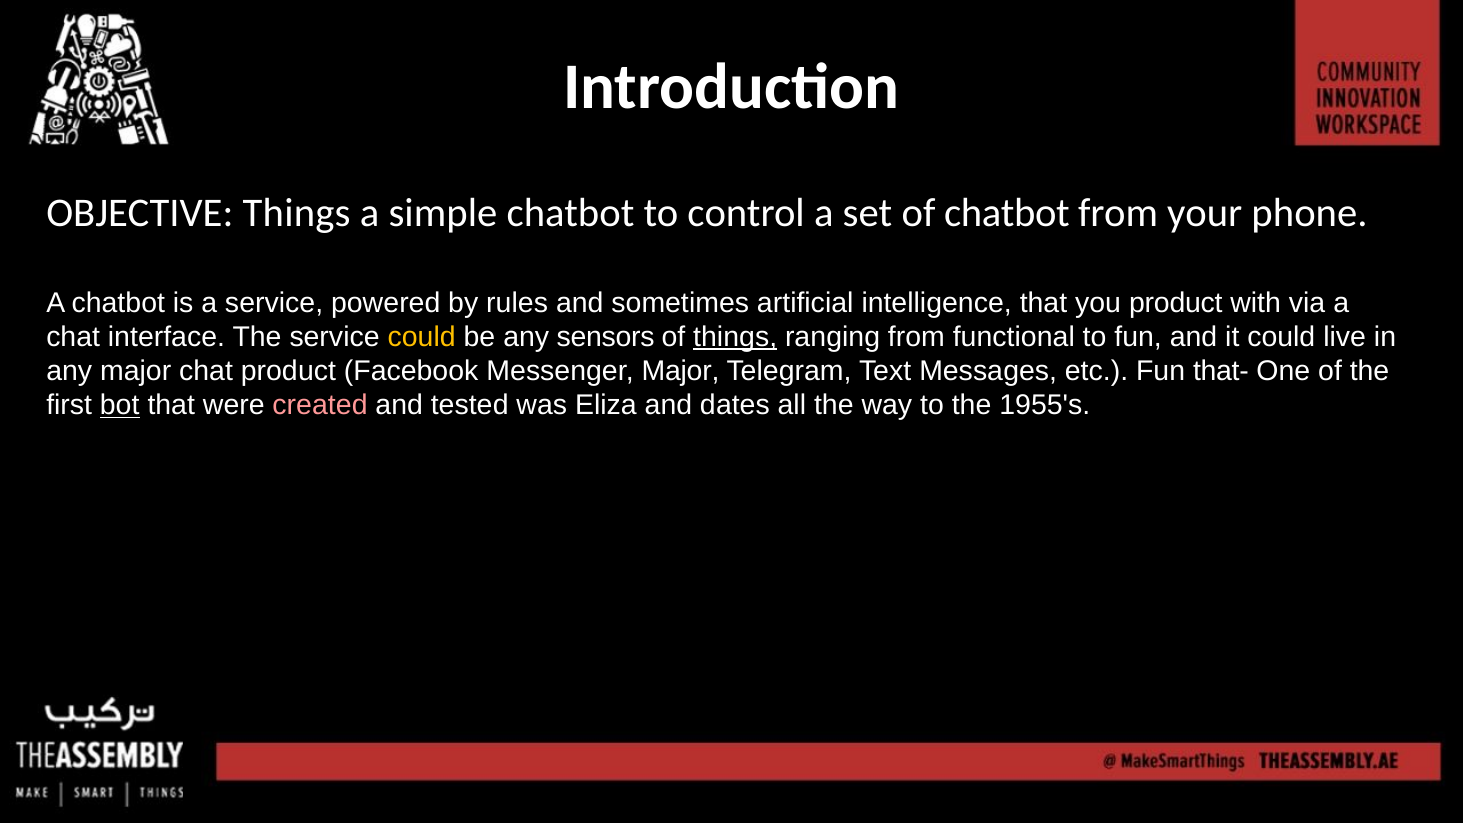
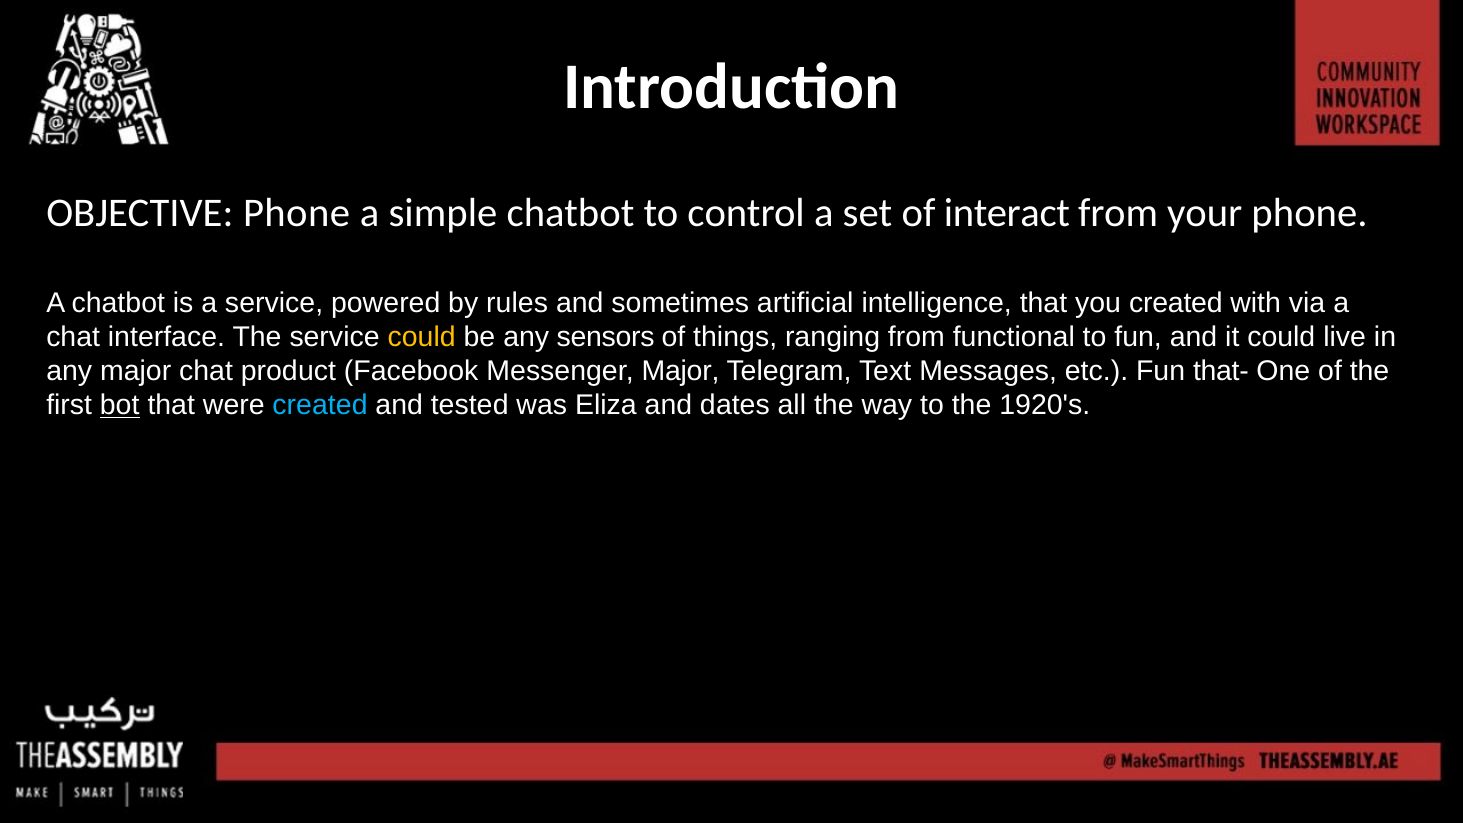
OBJECTIVE Things: Things -> Phone
of chatbot: chatbot -> interact
you product: product -> created
things at (735, 337) underline: present -> none
created at (320, 405) colour: pink -> light blue
1955's: 1955's -> 1920's
